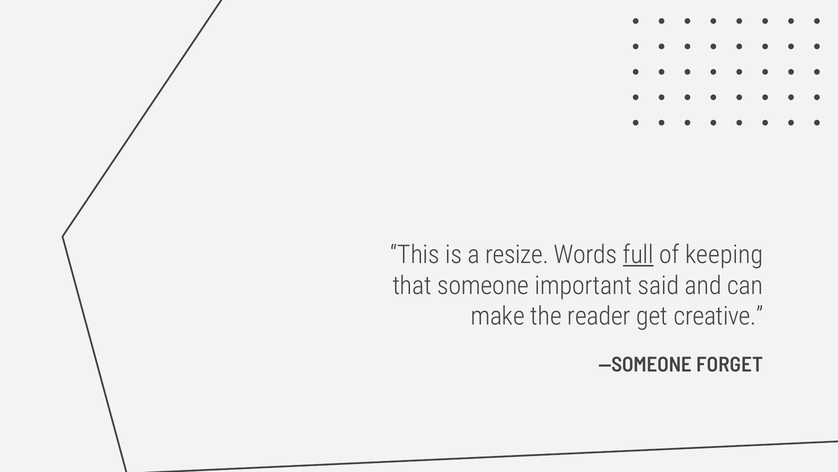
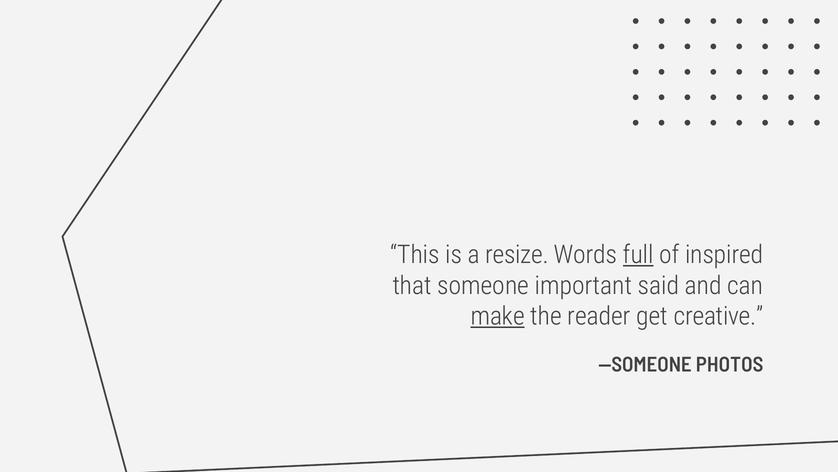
keeping: keeping -> inspired
make underline: none -> present
FORGET: FORGET -> PHOTOS
